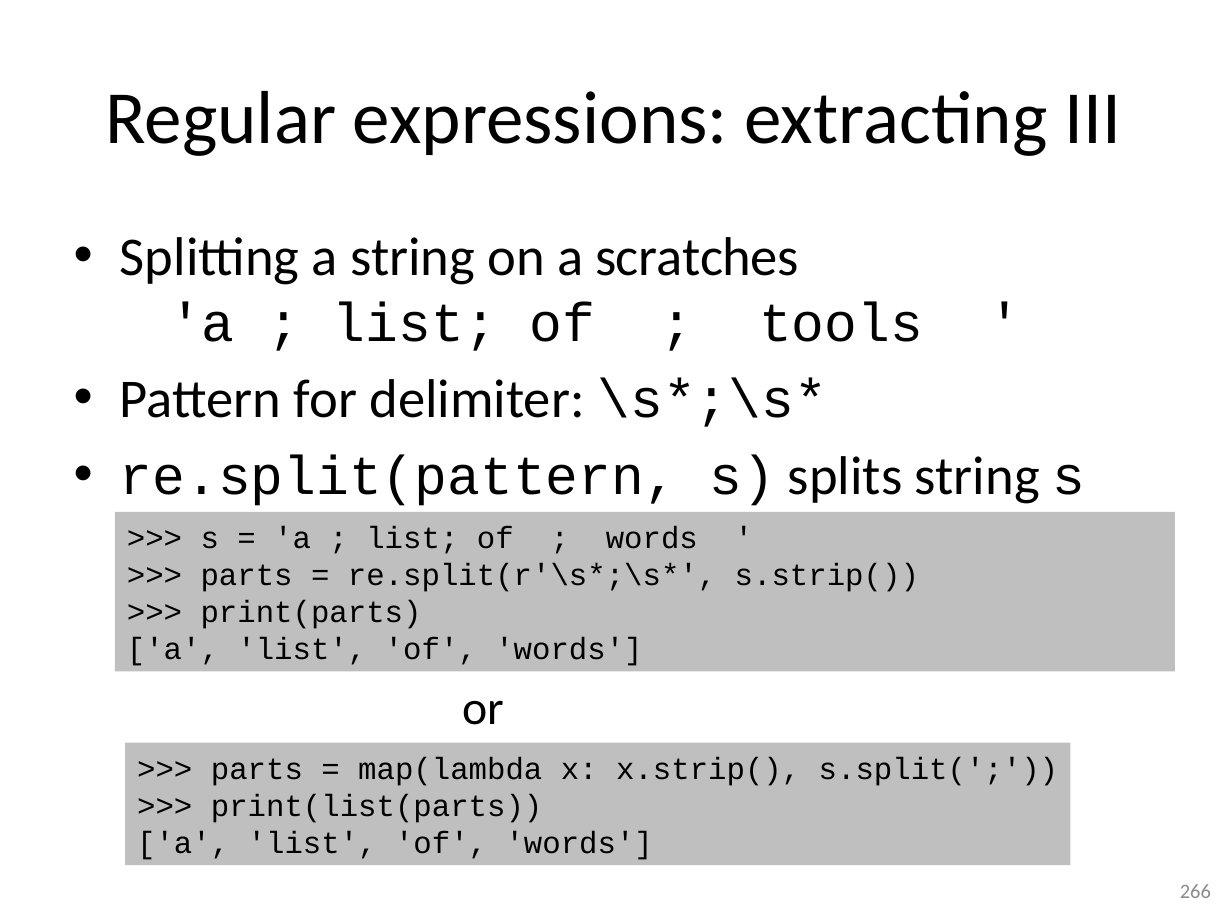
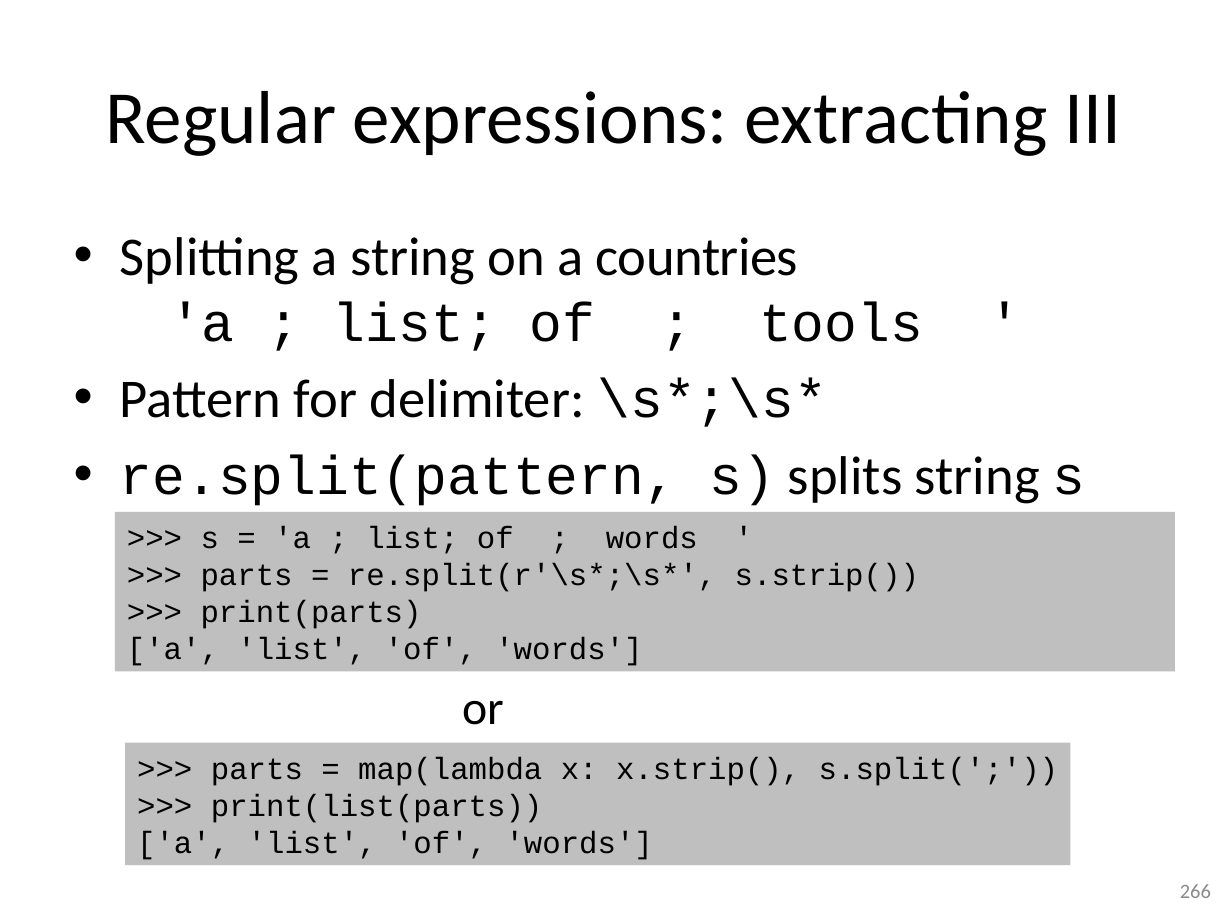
scratches: scratches -> countries
